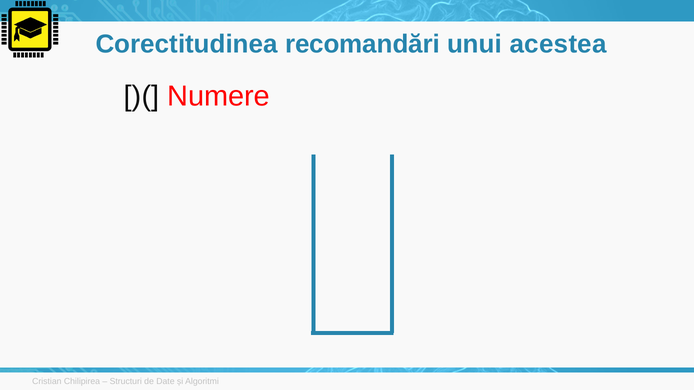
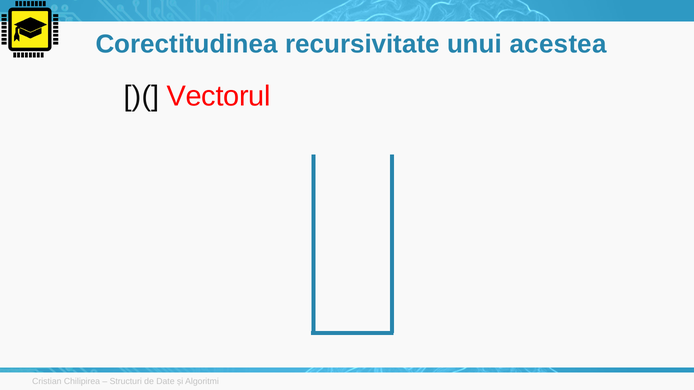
recomandări: recomandări -> recursivitate
Numere: Numere -> Vectorul
